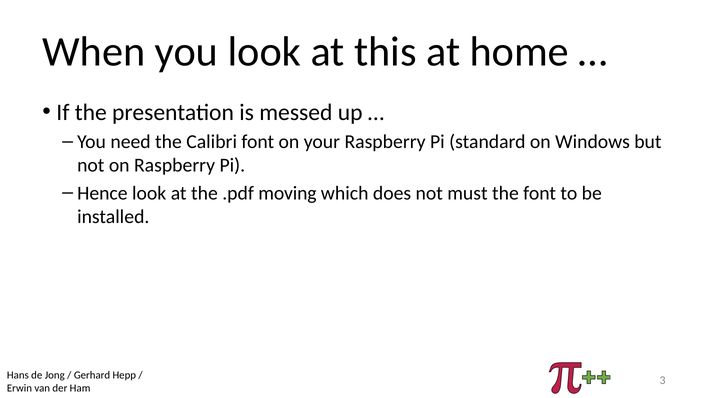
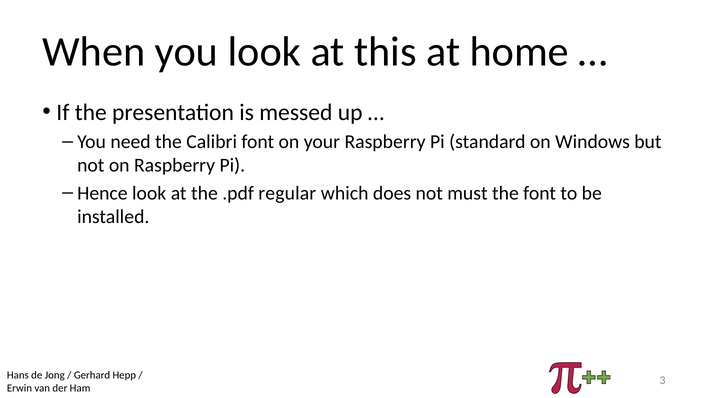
moving: moving -> regular
